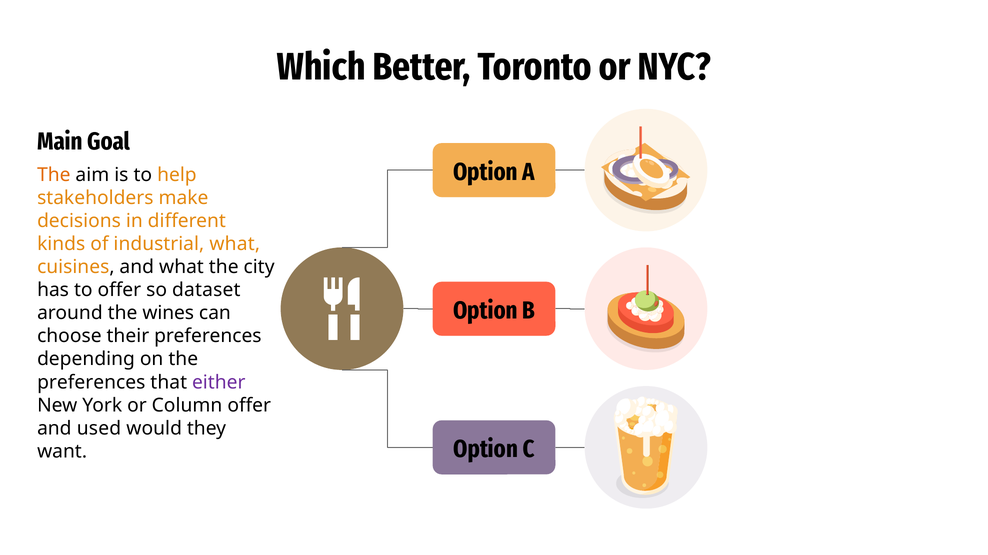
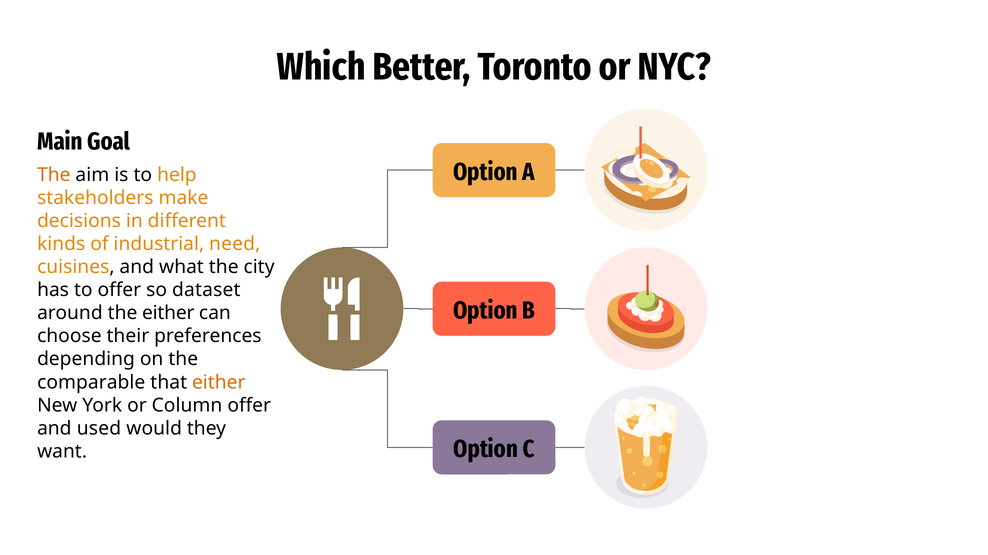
industrial what: what -> need
the wines: wines -> either
preferences at (91, 383): preferences -> comparable
either at (219, 383) colour: purple -> orange
